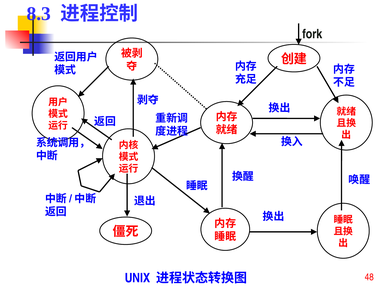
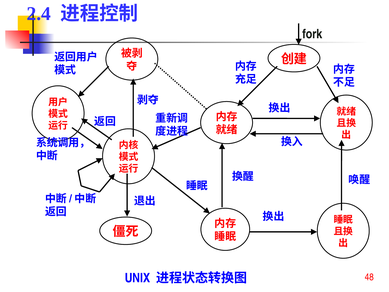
8.3: 8.3 -> 2.4
